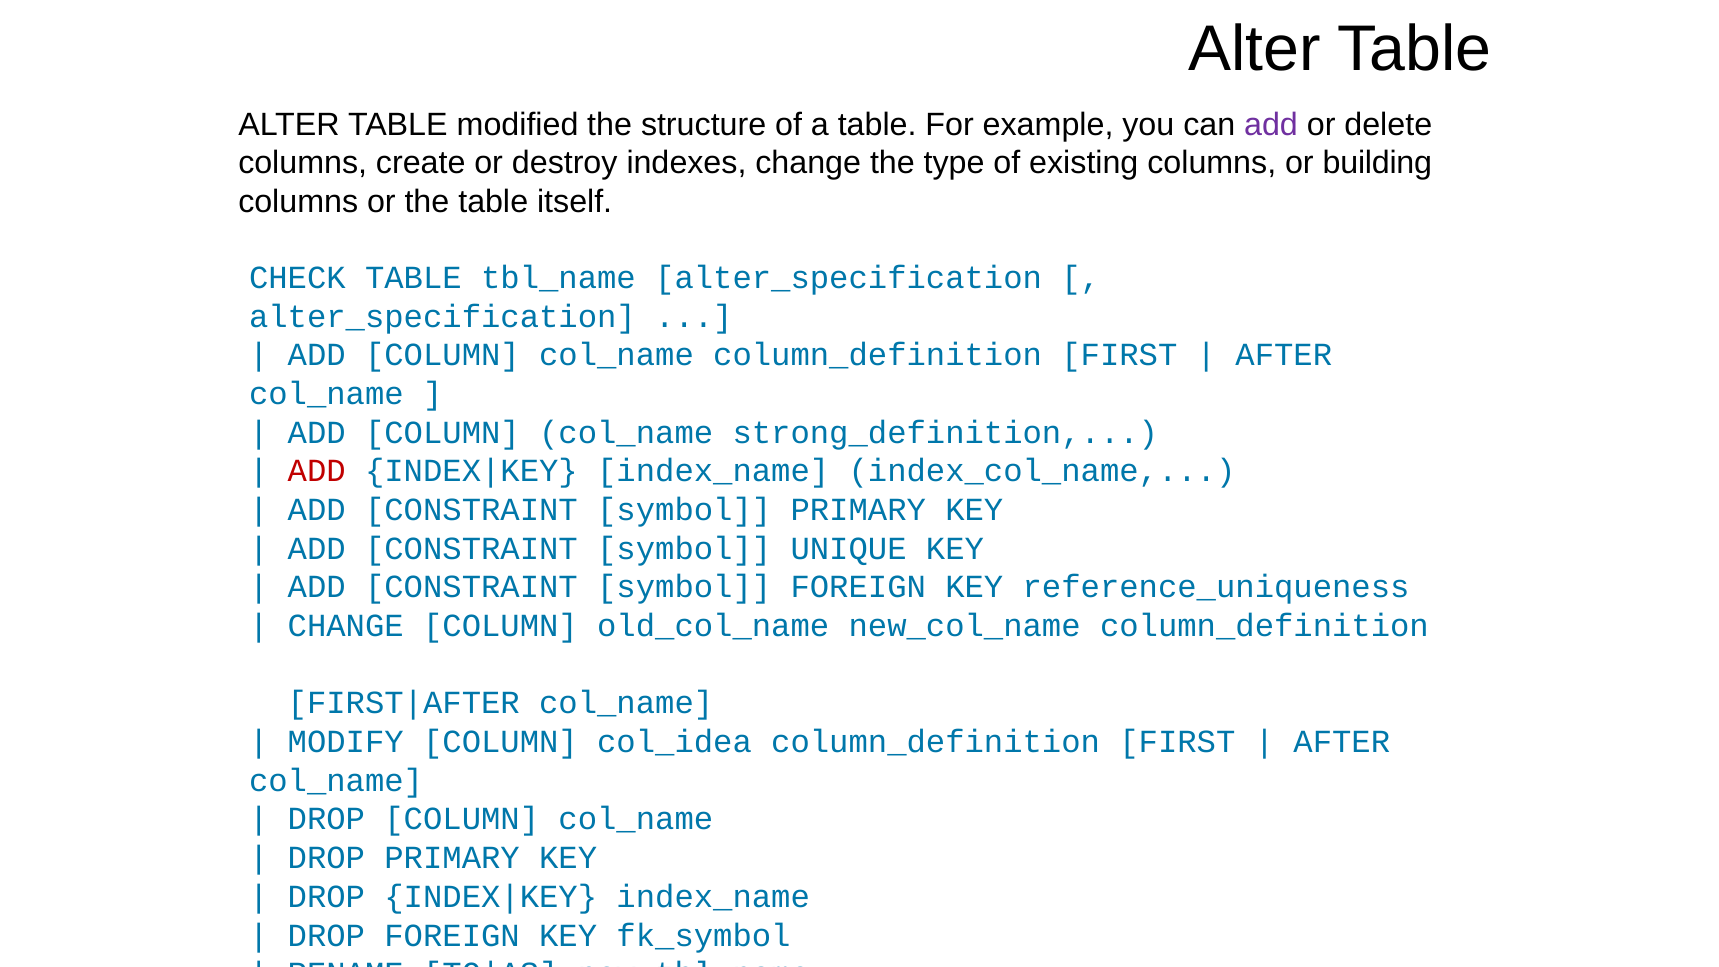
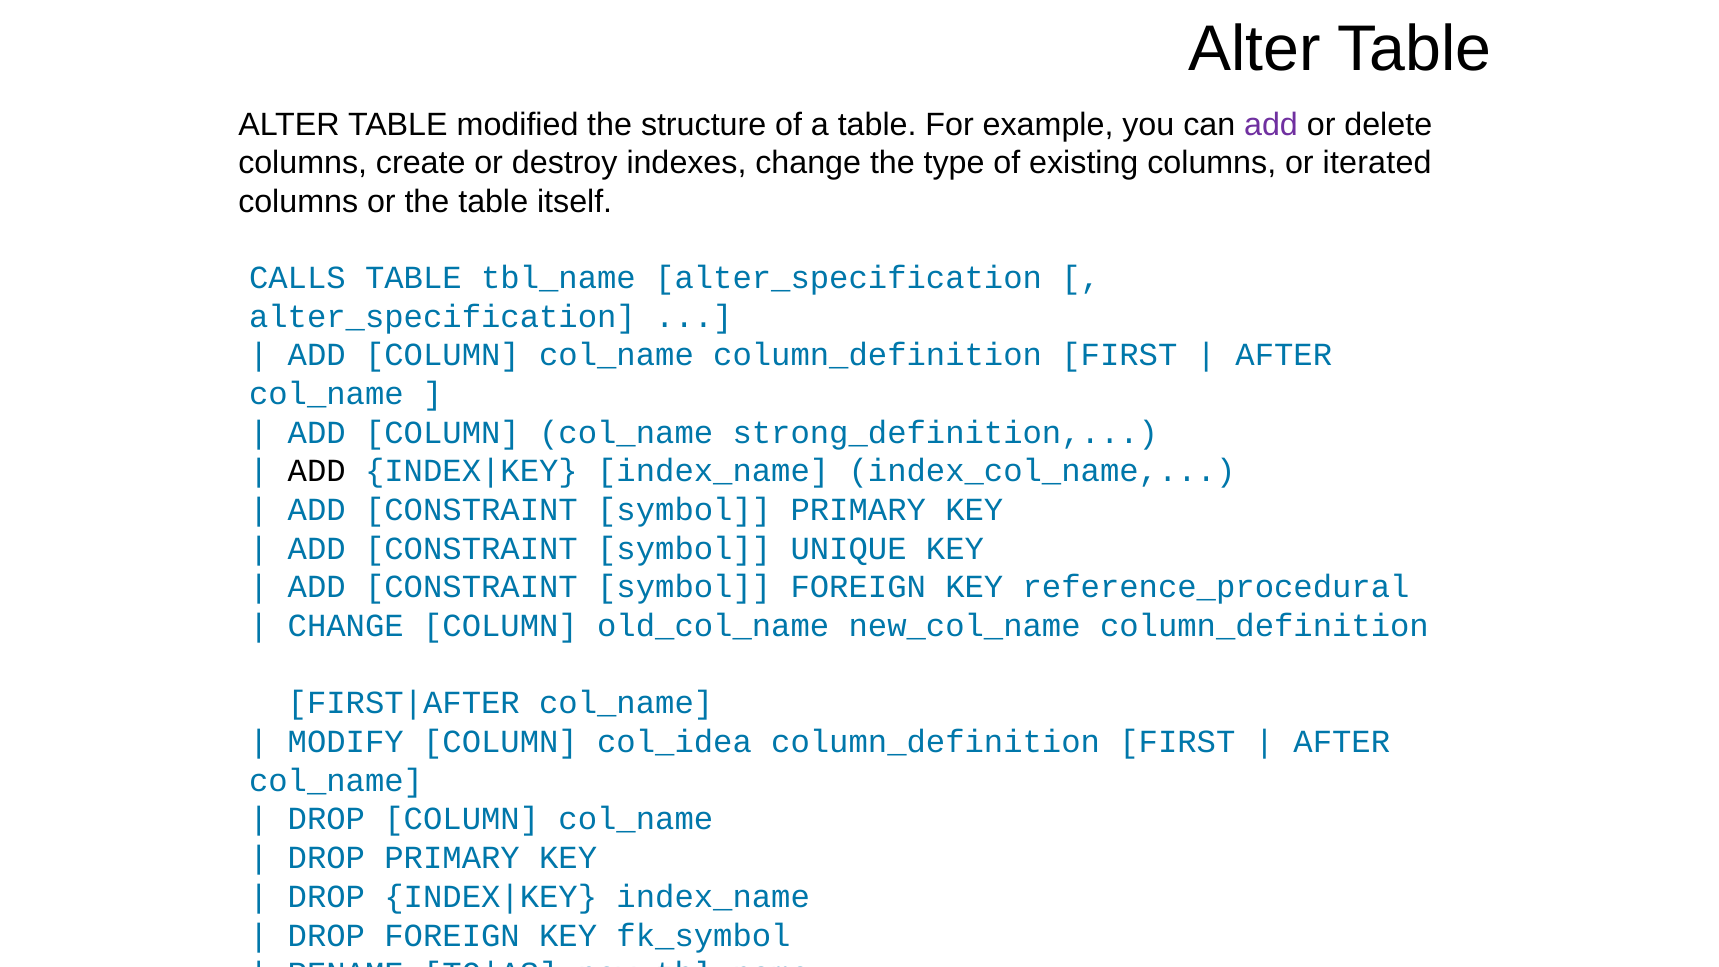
building: building -> iterated
CHECK: CHECK -> CALLS
ADD at (317, 471) colour: red -> black
reference_uniqueness: reference_uniqueness -> reference_procedural
